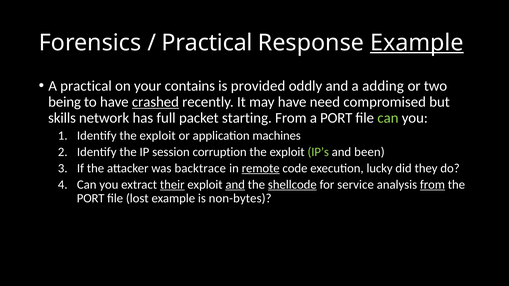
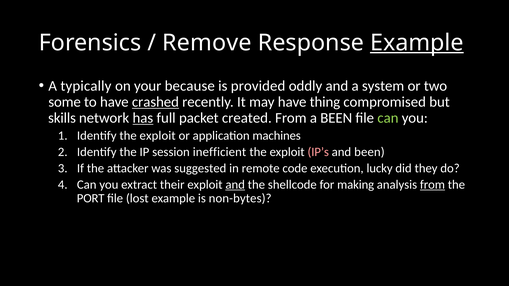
Practical at (207, 43): Practical -> Remove
A practical: practical -> typically
contains: contains -> because
adding: adding -> system
being: being -> some
need: need -> thing
has underline: none -> present
starting: starting -> created
a PORT: PORT -> BEEN
corruption: corruption -> inefficient
IP’s colour: light green -> pink
backtrace: backtrace -> suggested
remote underline: present -> none
their underline: present -> none
shellcode underline: present -> none
service: service -> making
